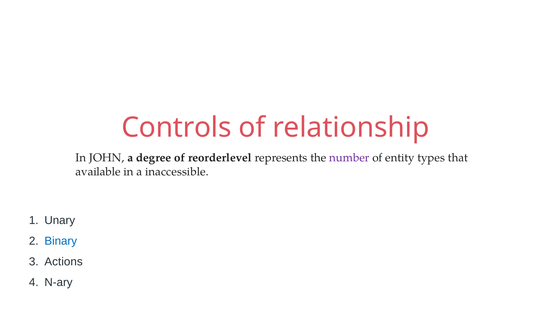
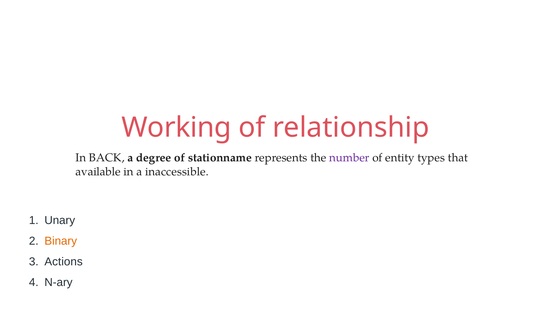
Controls: Controls -> Working
JOHN: JOHN -> BACK
reorderlevel: reorderlevel -> stationname
Binary colour: blue -> orange
